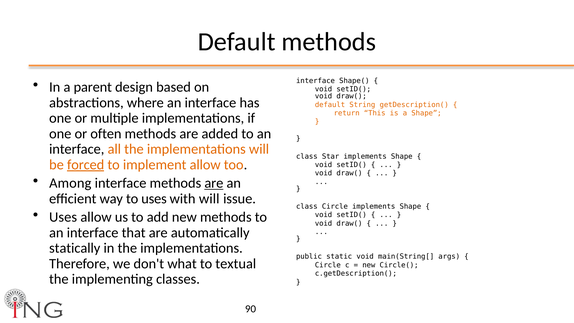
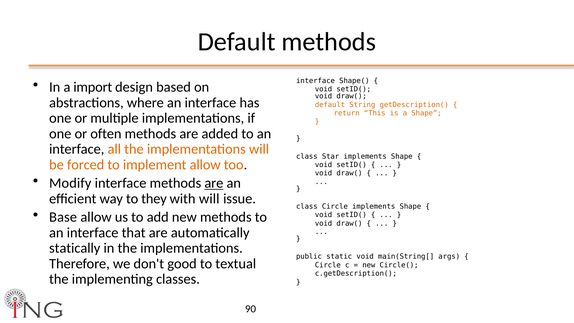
parent: parent -> import
forced underline: present -> none
Among: Among -> Modify
to uses: uses -> they
Uses at (63, 217): Uses -> Base
what: what -> good
